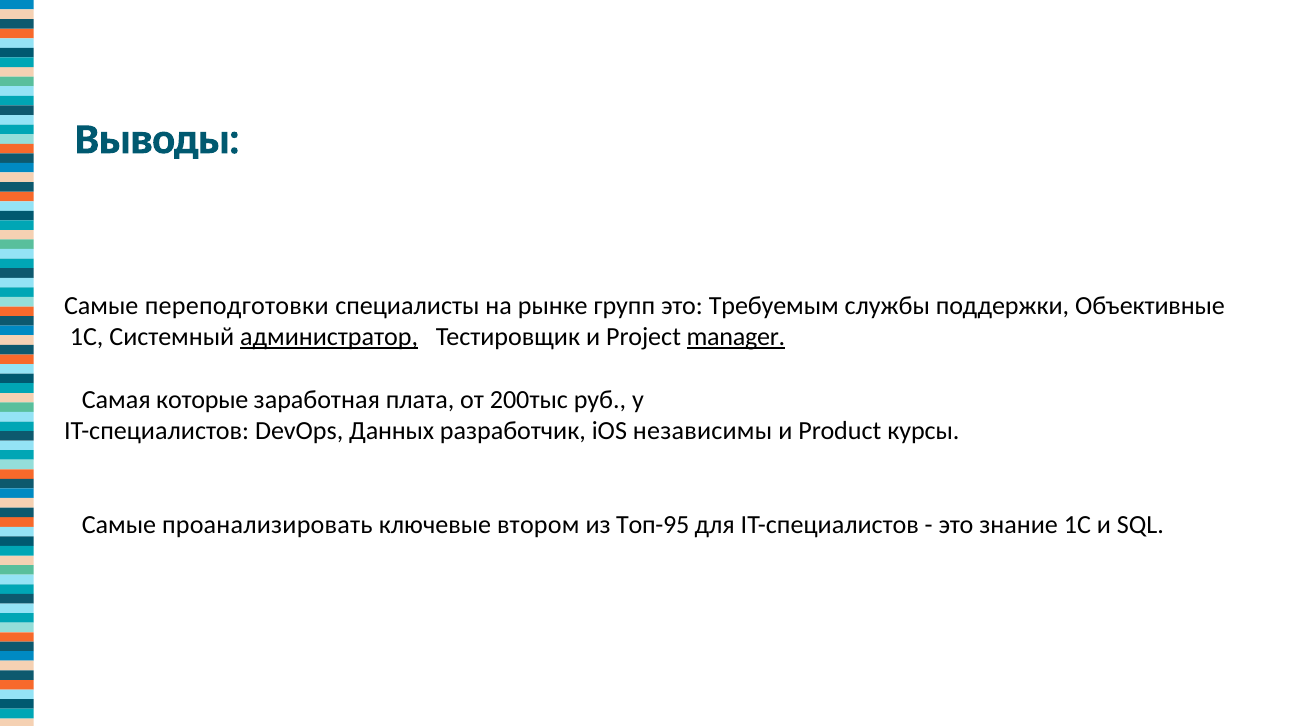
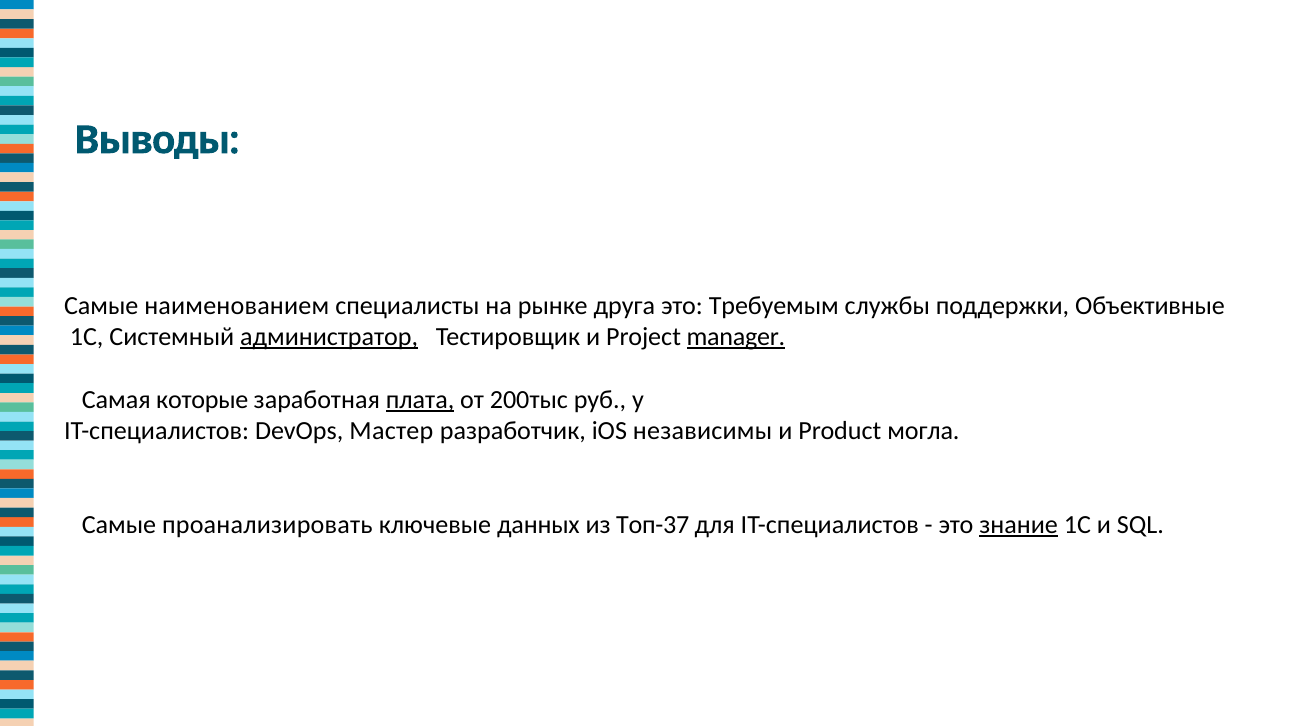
переподготовки: переподготовки -> наименованием
групп: групп -> друга
плата underline: none -> present
Данных: Данных -> Мастер
курсы: курсы -> могла
втором: втором -> данных
Топ-95: Топ-95 -> Топ-37
знание underline: none -> present
